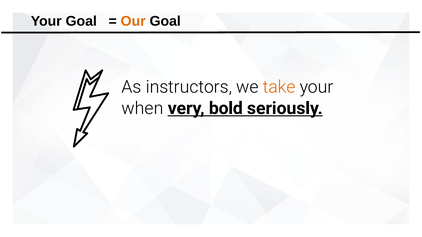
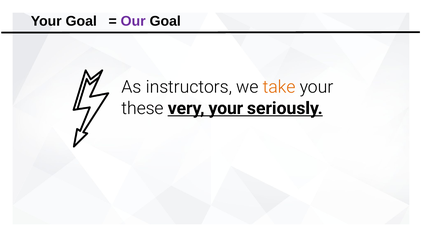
Our colour: orange -> purple
when: when -> these
very bold: bold -> your
